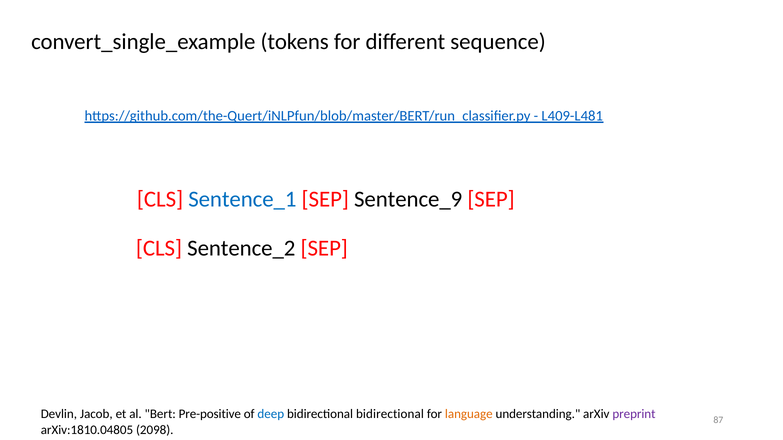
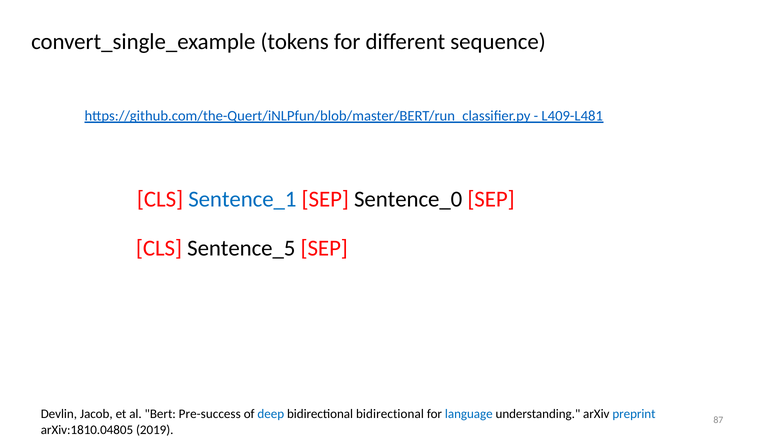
Sentence_9: Sentence_9 -> Sentence_0
Sentence_2: Sentence_2 -> Sentence_5
Pre-positive: Pre-positive -> Pre-success
language colour: orange -> blue
preprint colour: purple -> blue
2098: 2098 -> 2019
